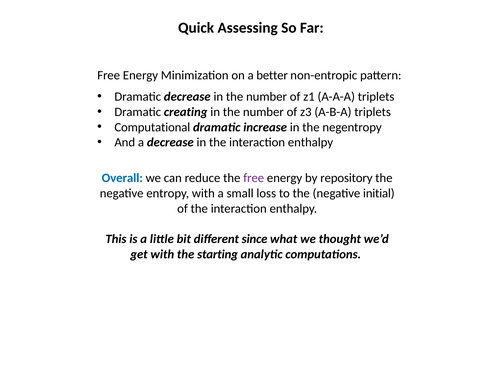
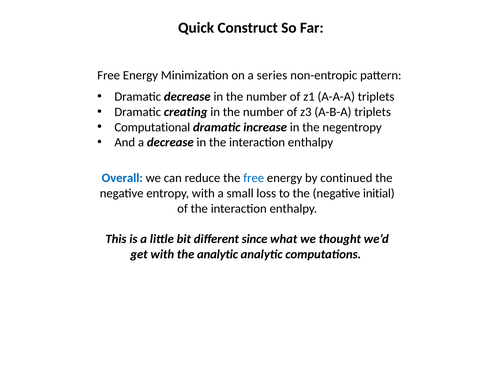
Assessing: Assessing -> Construct
better: better -> series
free at (254, 178) colour: purple -> blue
repository: repository -> continued
the starting: starting -> analytic
